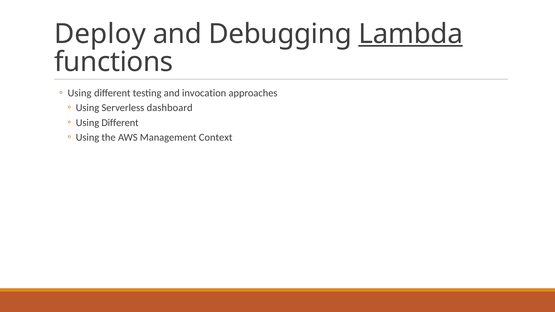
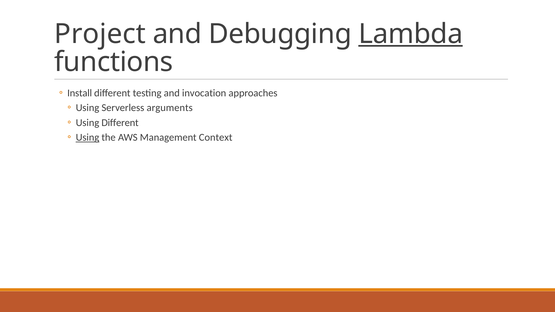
Deploy: Deploy -> Project
Using at (80, 93): Using -> Install
dashboard: dashboard -> arguments
Using at (87, 137) underline: none -> present
